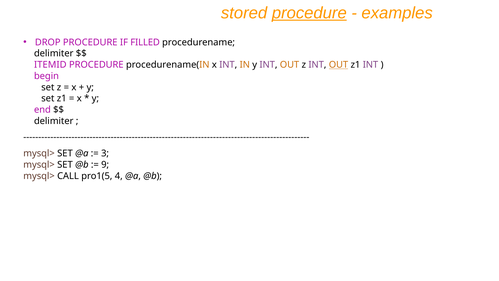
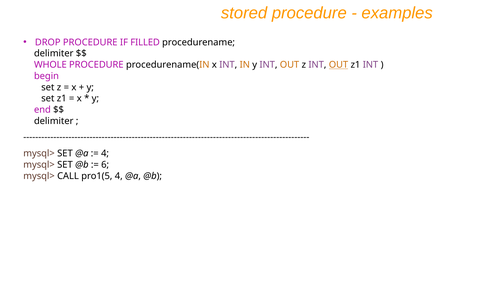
procedure at (309, 13) underline: present -> none
ITEMID: ITEMID -> WHOLE
3 at (105, 153): 3 -> 4
9: 9 -> 6
